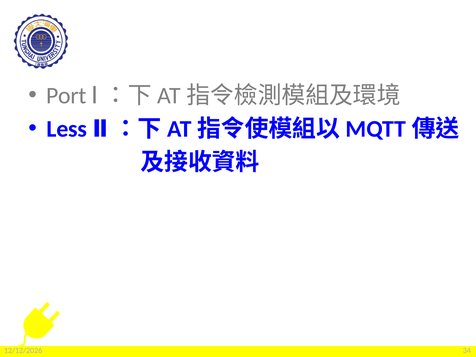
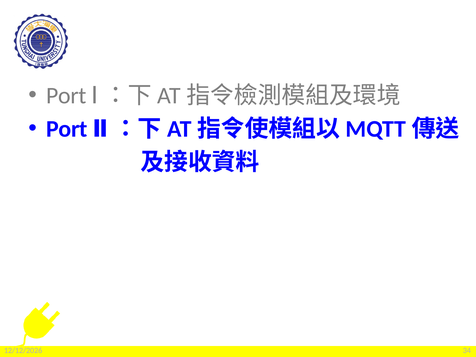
Less at (67, 129): Less -> Port
